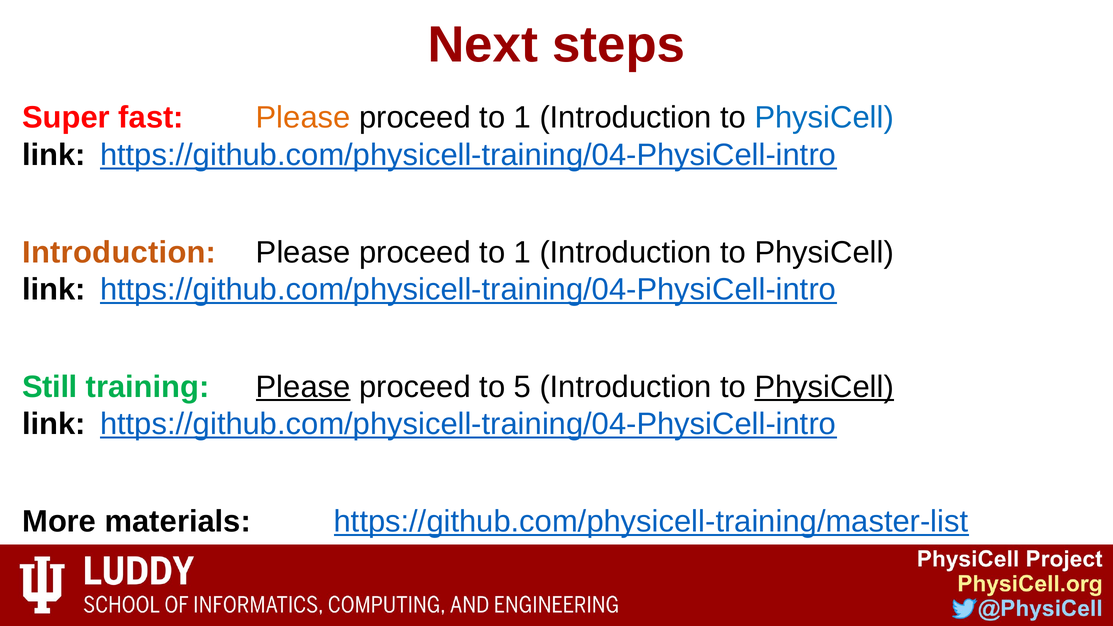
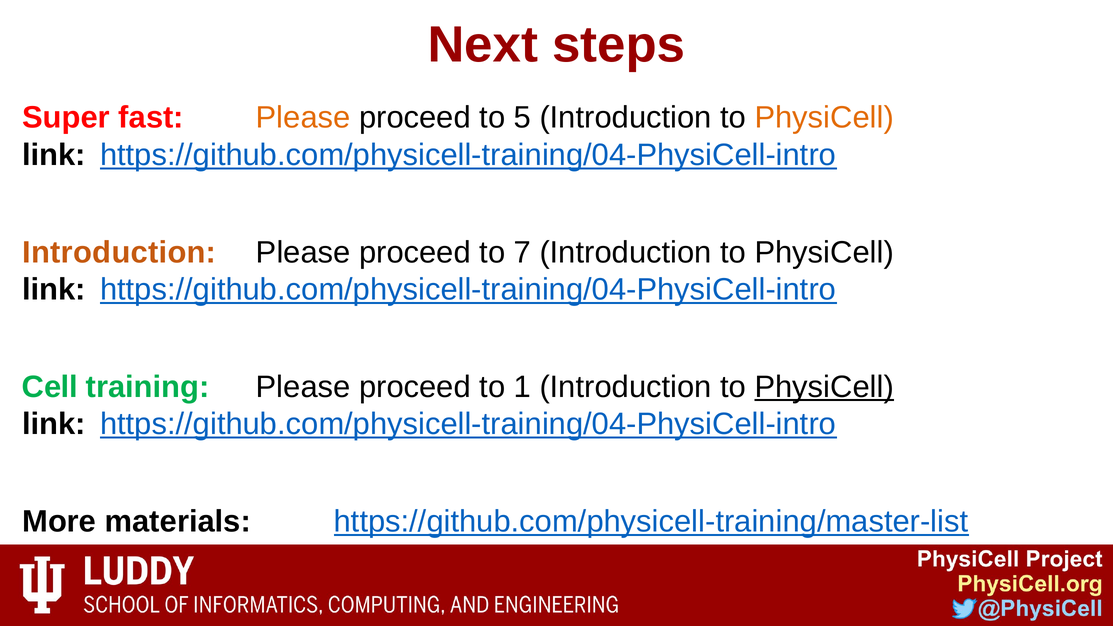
1 at (522, 118): 1 -> 5
PhysiCell at (824, 118) colour: blue -> orange
1 at (522, 252): 1 -> 7
Still: Still -> Cell
Please at (303, 387) underline: present -> none
5: 5 -> 1
